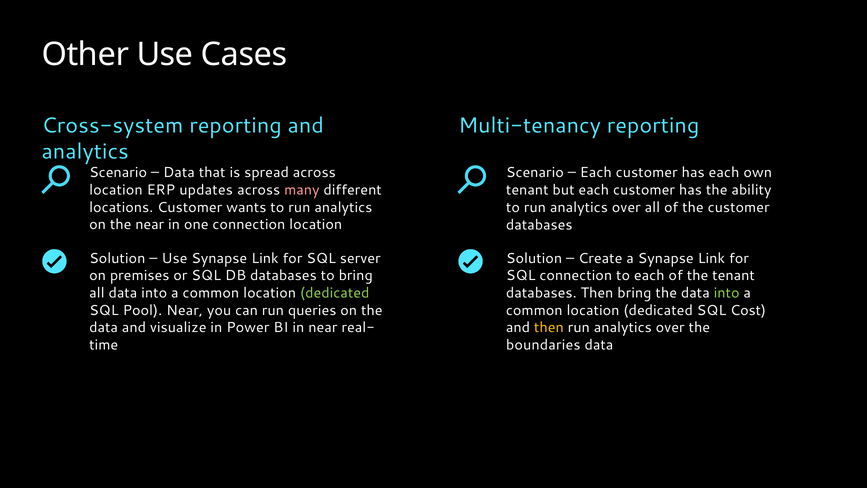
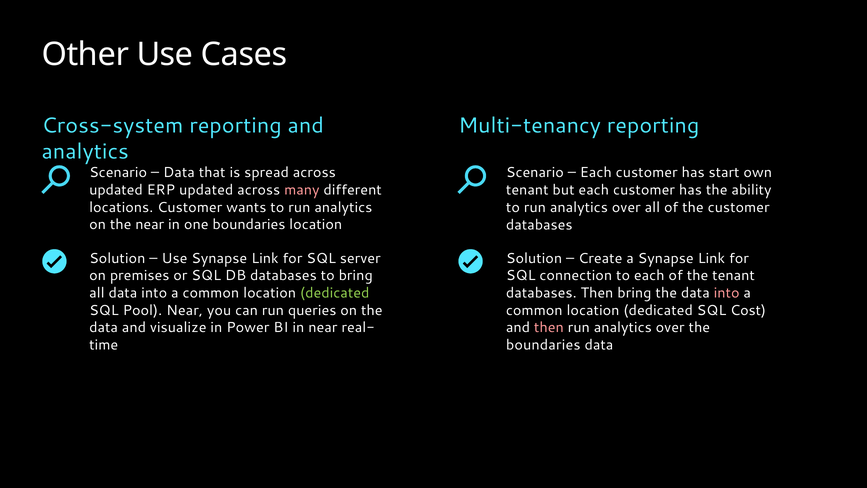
has each: each -> start
location at (116, 190): location -> updated
ERP updates: updates -> updated
one connection: connection -> boundaries
into at (727, 293) colour: light green -> pink
then at (549, 327) colour: yellow -> pink
